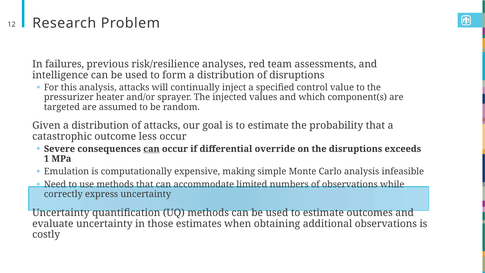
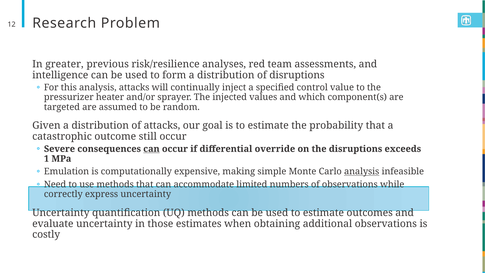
failures: failures -> greater
less: less -> still
analysis at (362, 171) underline: none -> present
